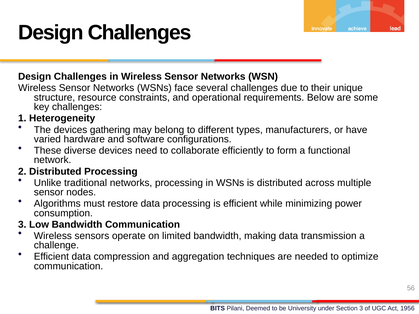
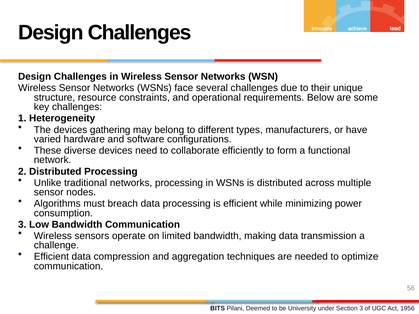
restore: restore -> breach
